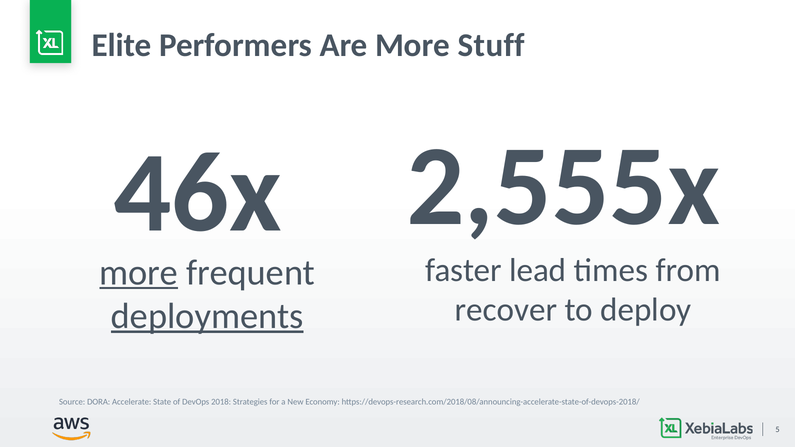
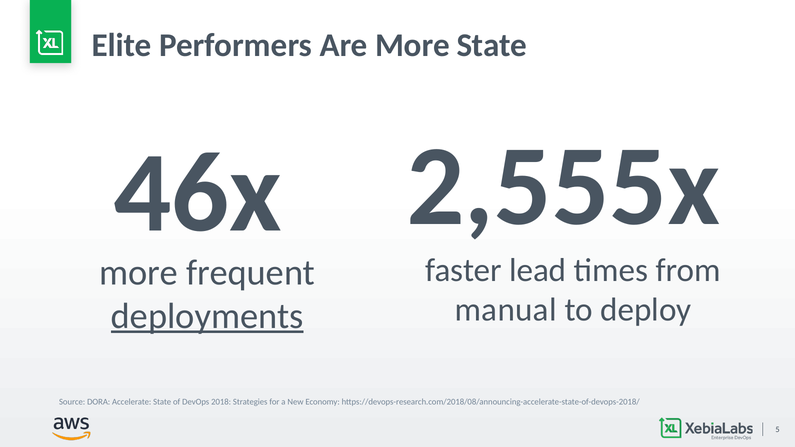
More Stuff: Stuff -> State
more at (139, 273) underline: present -> none
recover: recover -> manual
